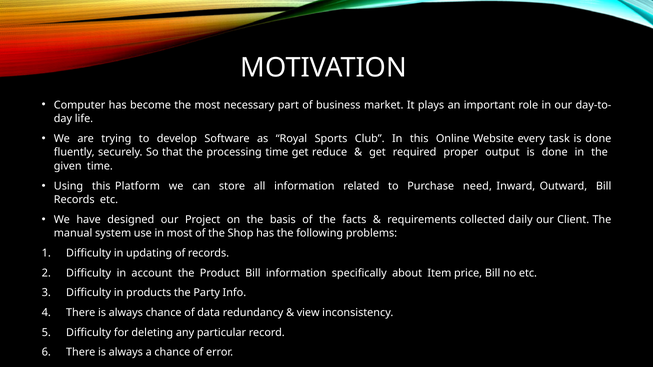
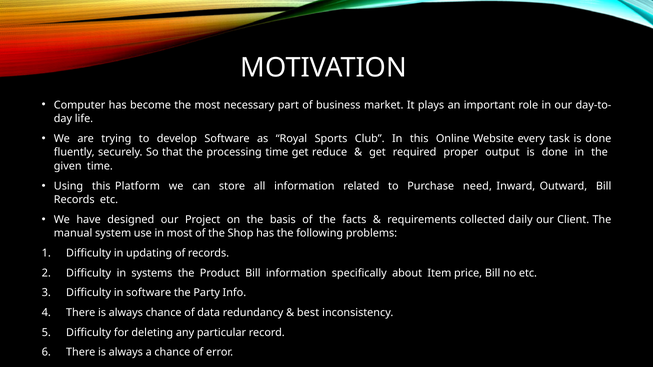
account: account -> systems
in products: products -> software
view: view -> best
